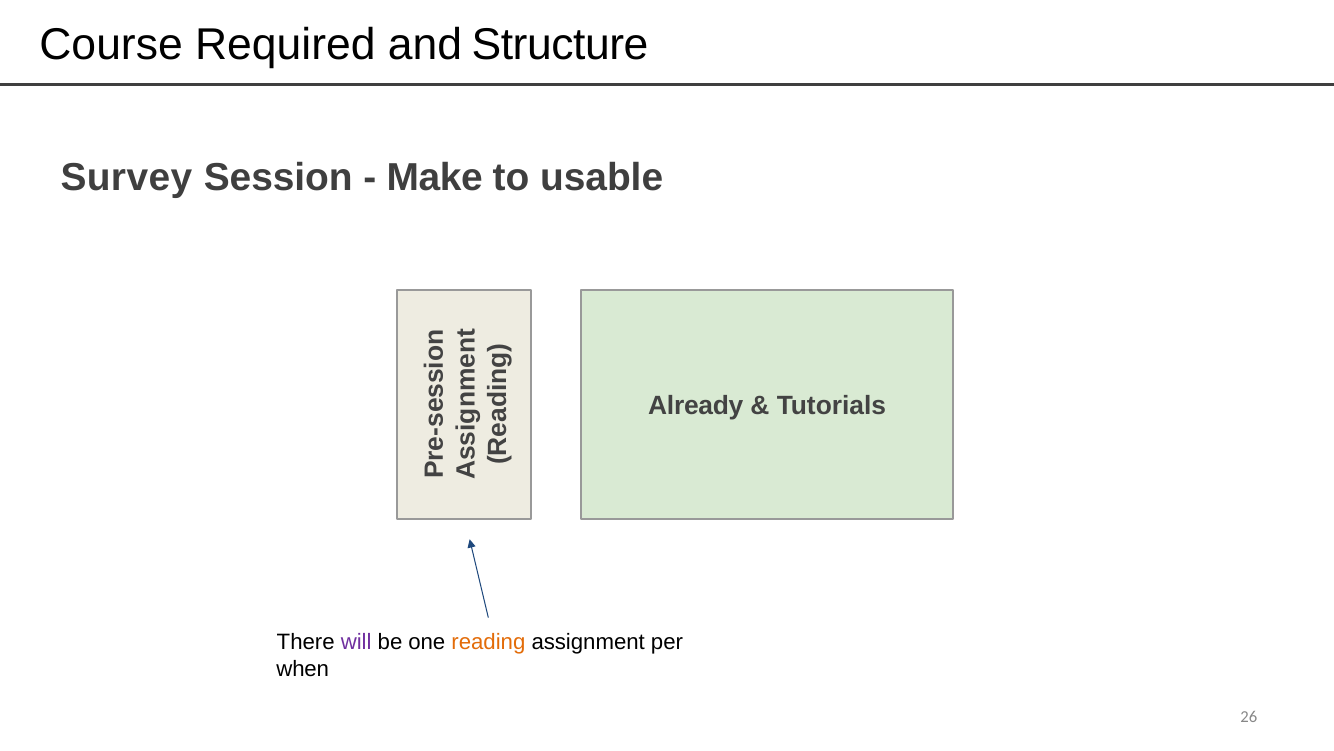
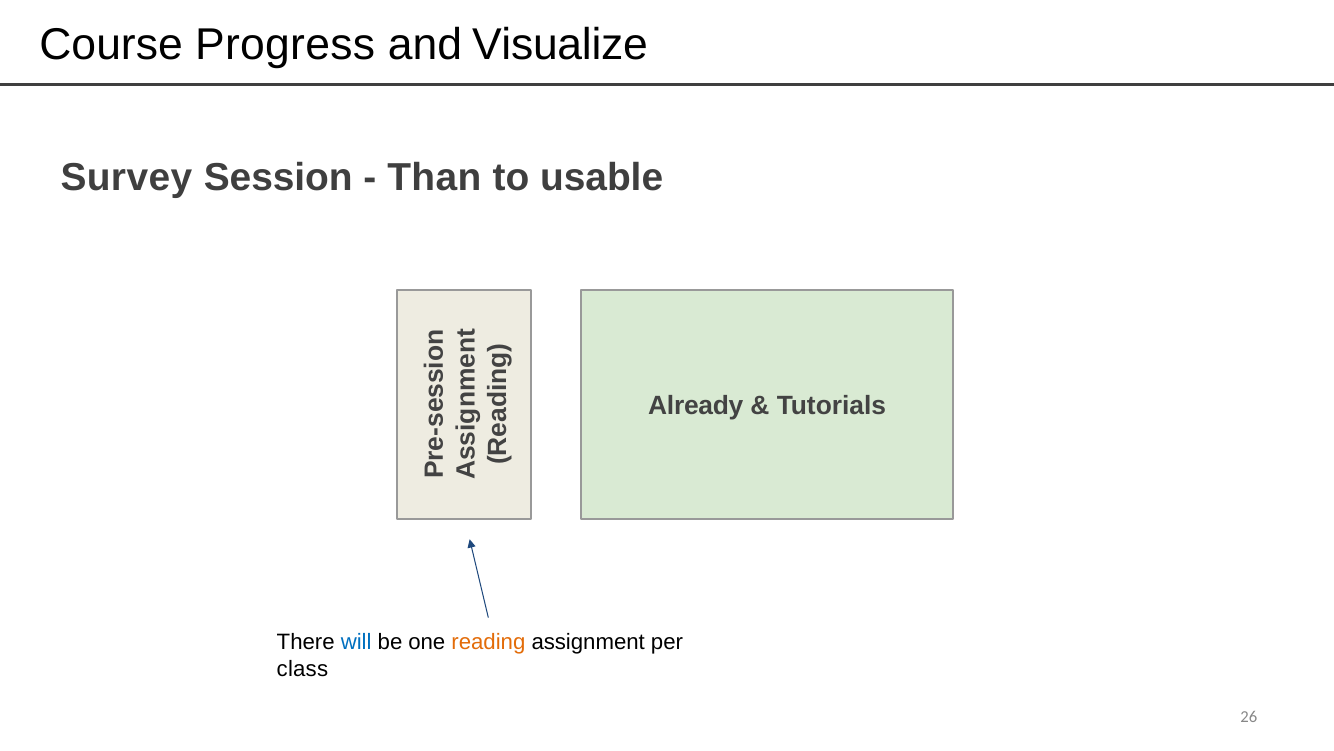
Required: Required -> Progress
Structure: Structure -> Visualize
Make: Make -> Than
will colour: purple -> blue
when: when -> class
